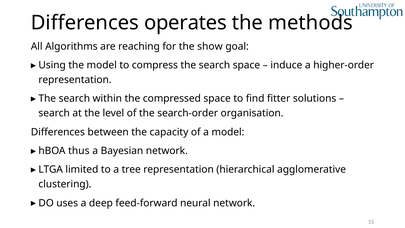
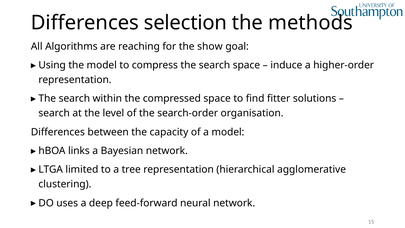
operates: operates -> selection
thus: thus -> links
